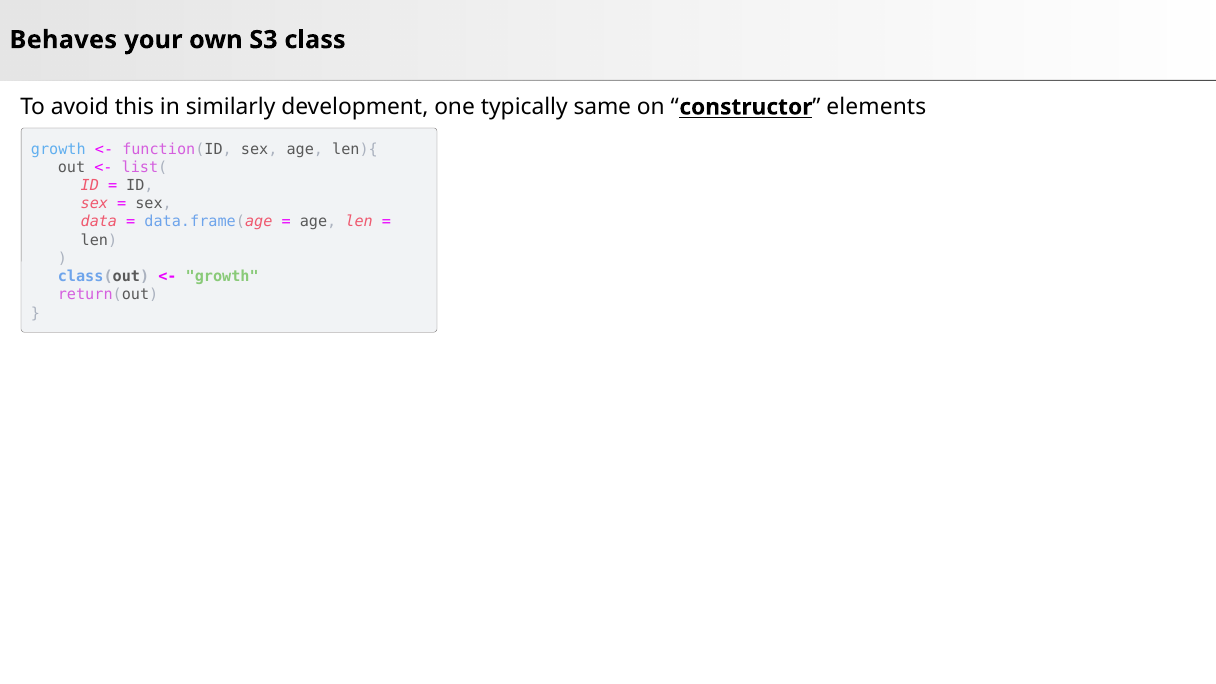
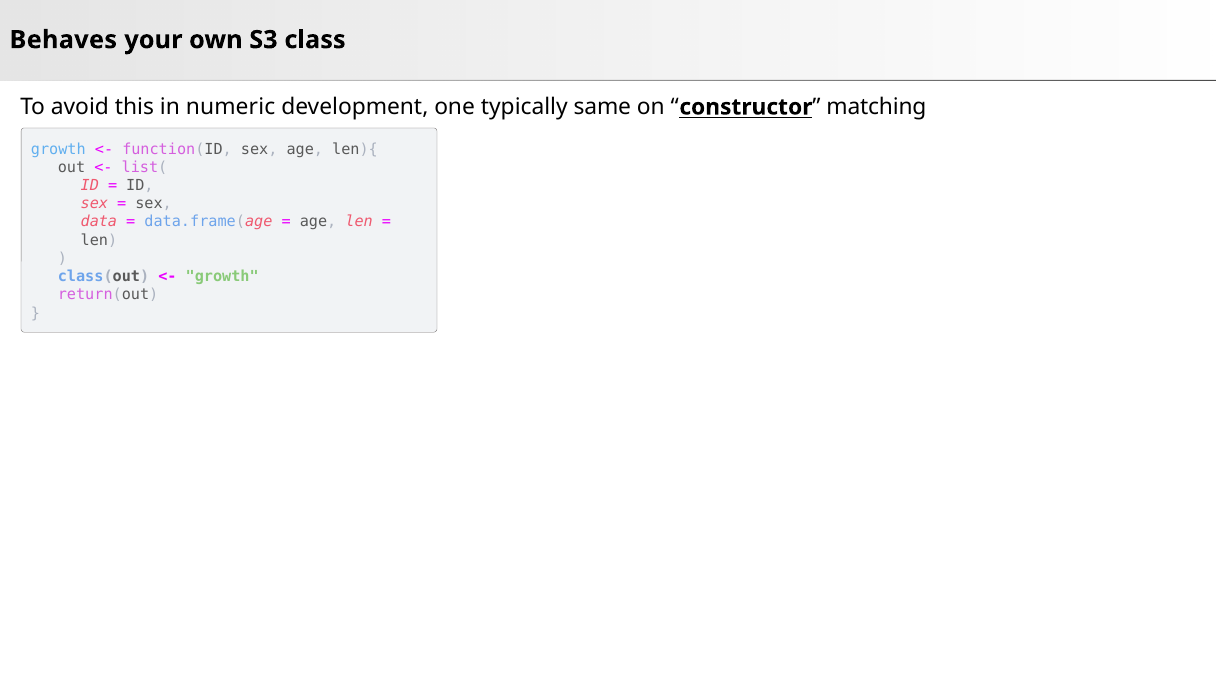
similarly: similarly -> numeric
elements: elements -> matching
